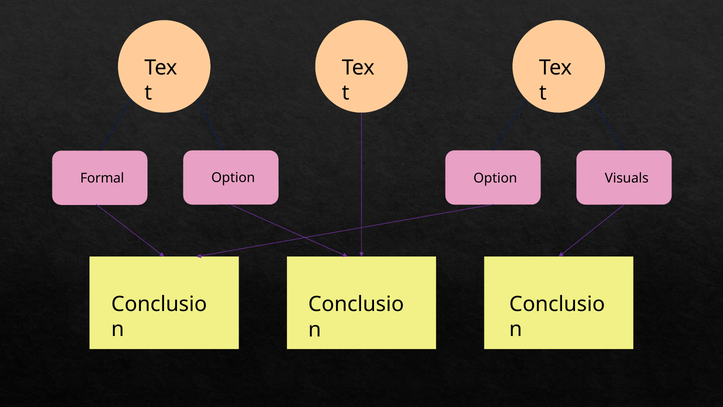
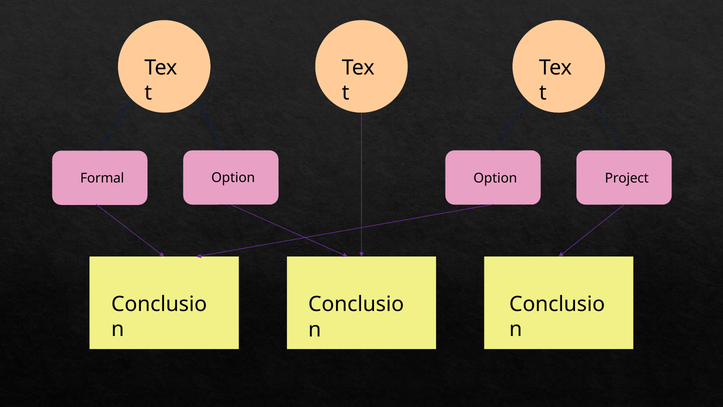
Visuals: Visuals -> Project
